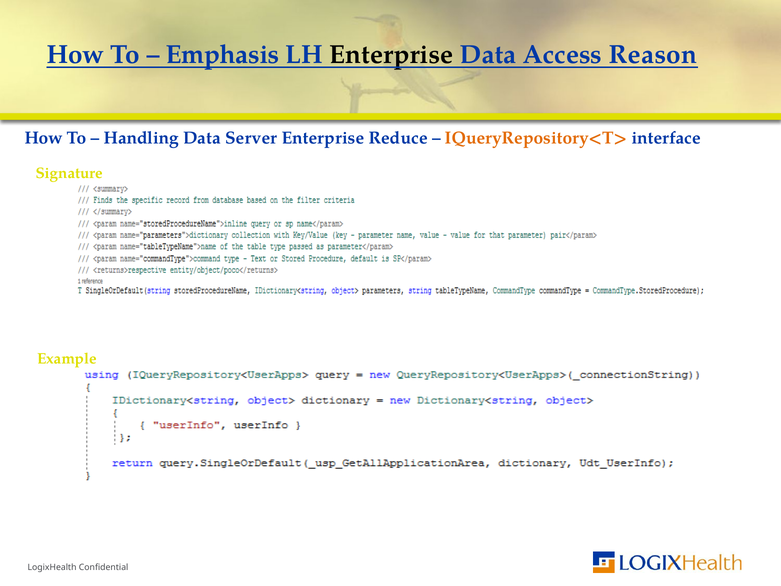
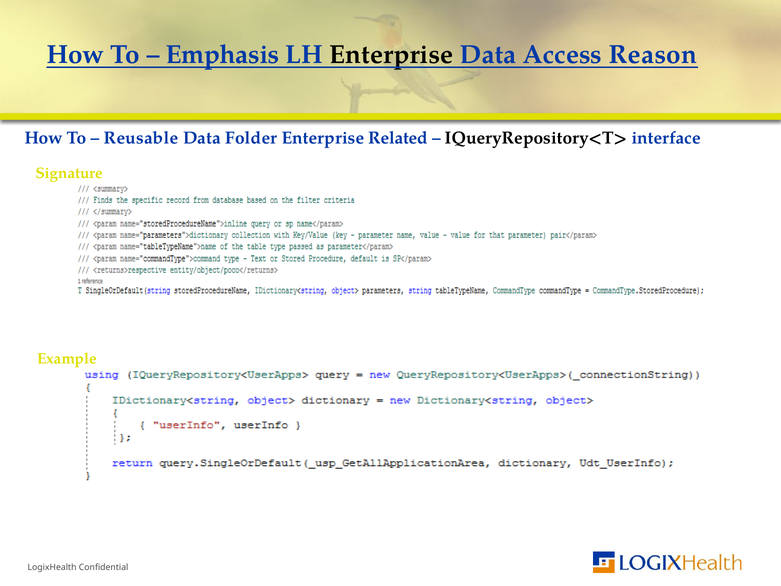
Handling: Handling -> Reusable
Server: Server -> Folder
Reduce: Reduce -> Related
IQueryRepository<T> colour: orange -> black
